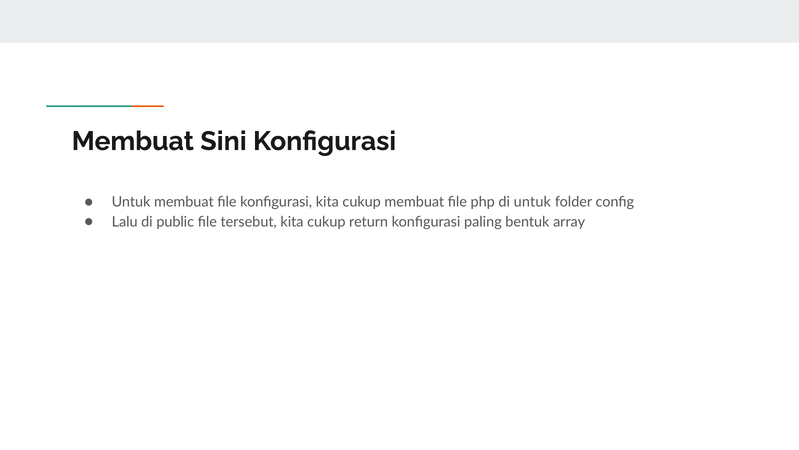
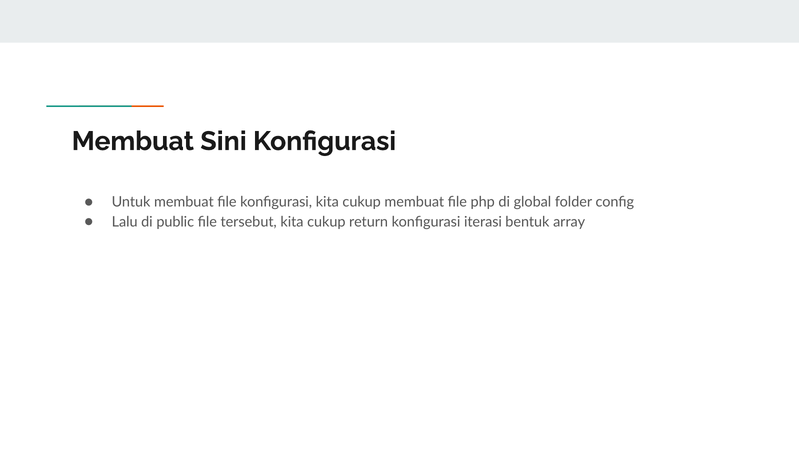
di untuk: untuk -> global
paling: paling -> iterasi
